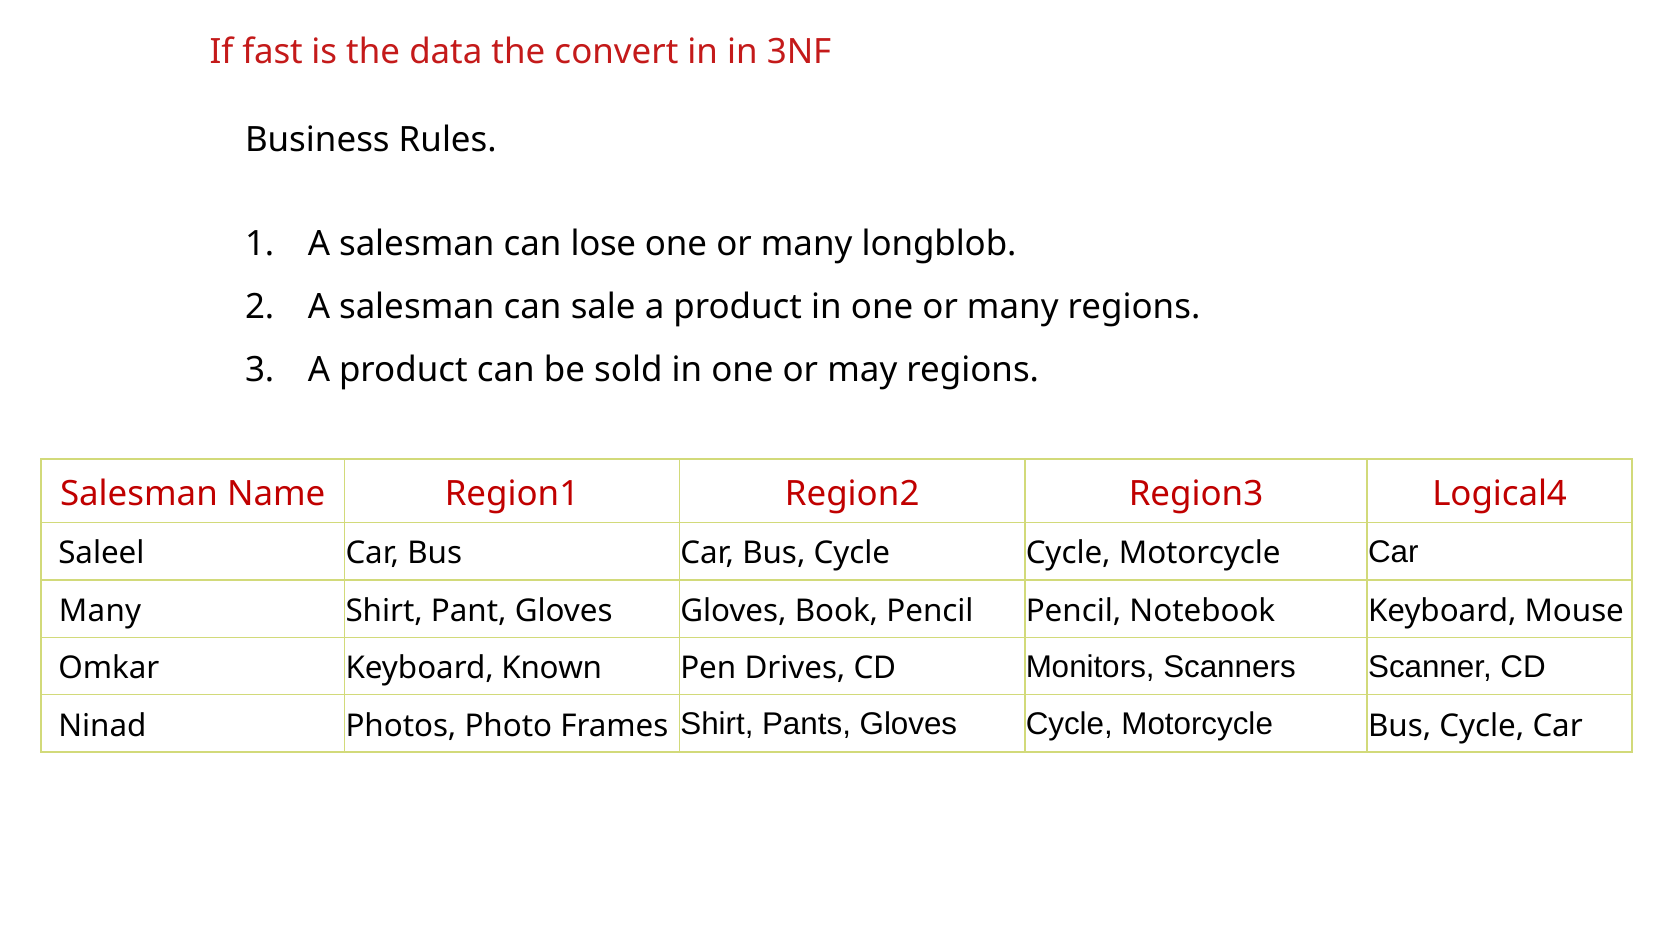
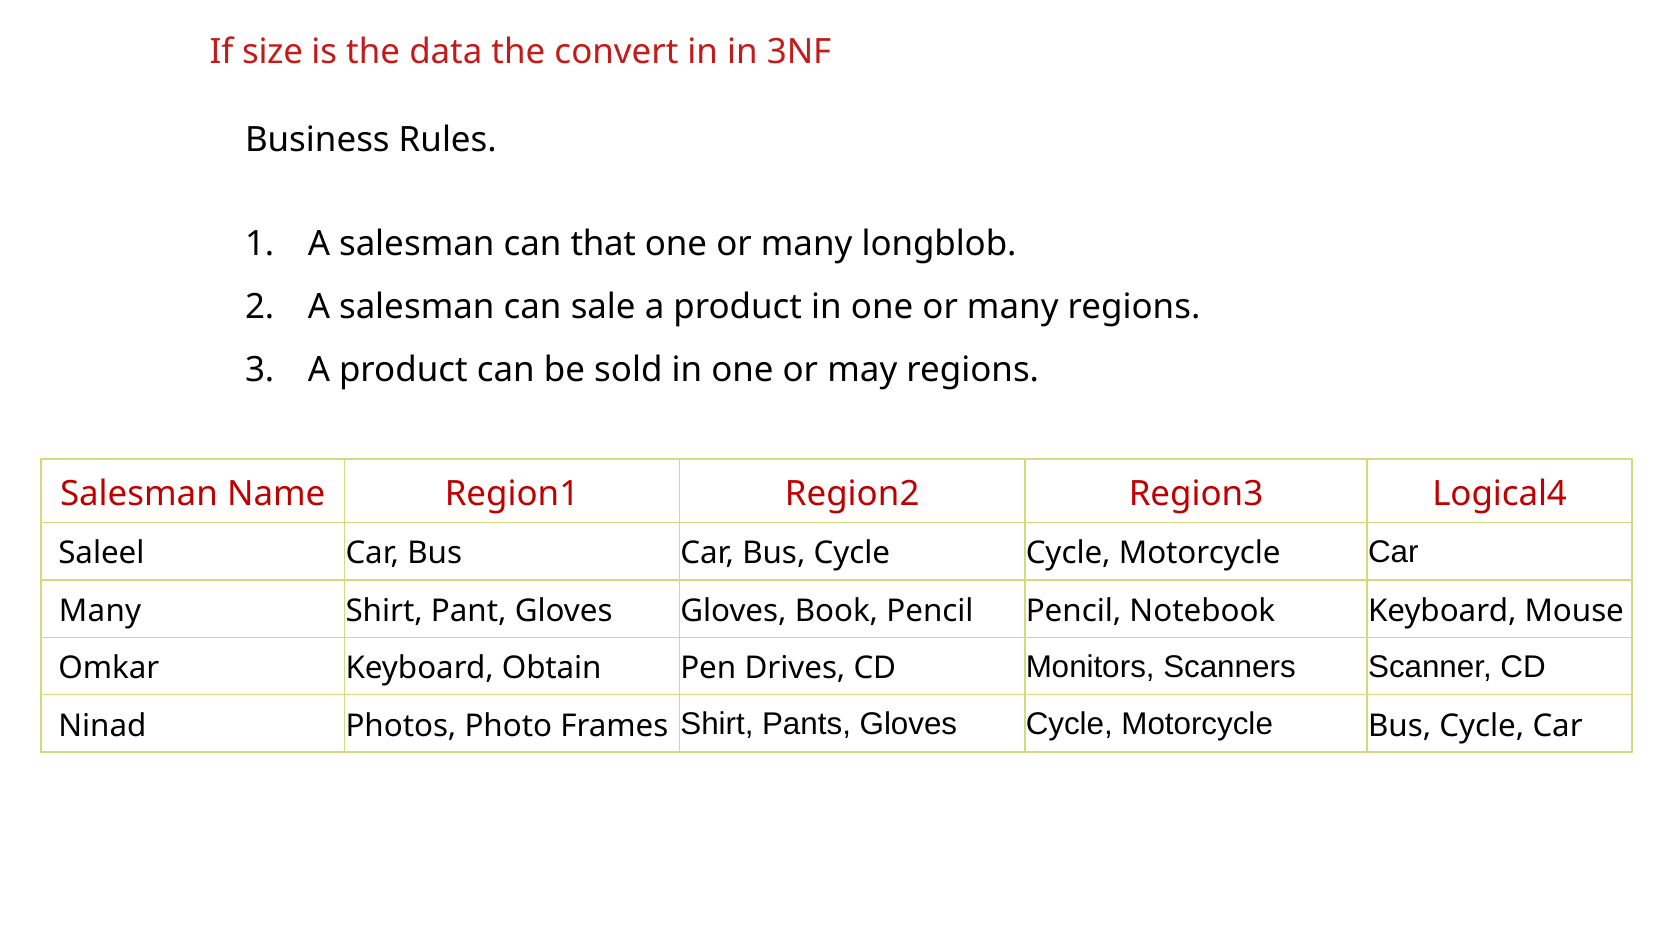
fast: fast -> size
lose: lose -> that
Known: Known -> Obtain
